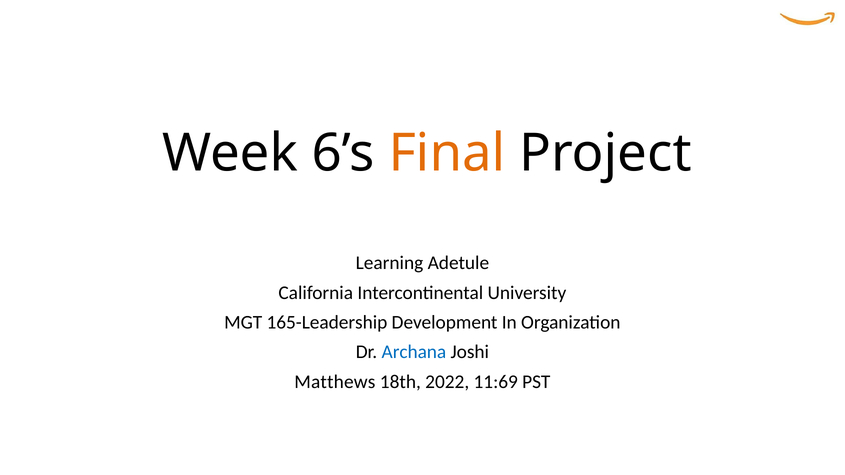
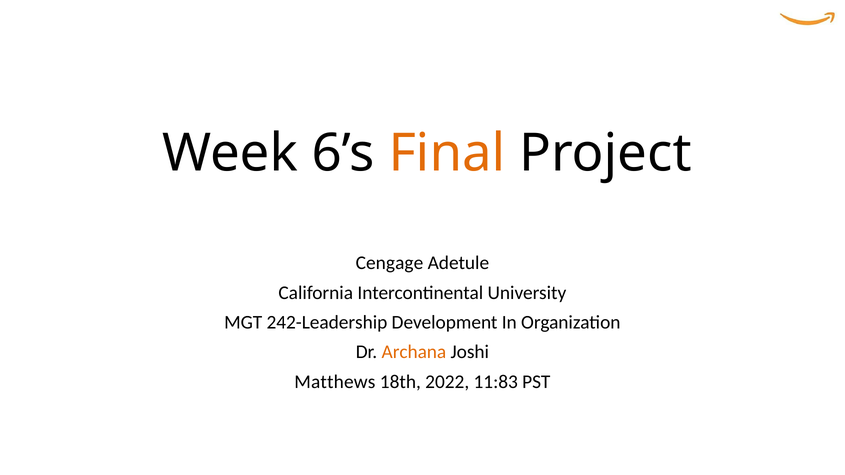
Learning: Learning -> Cengage
165-Leadership: 165-Leadership -> 242-Leadership
Archana colour: blue -> orange
11:69: 11:69 -> 11:83
